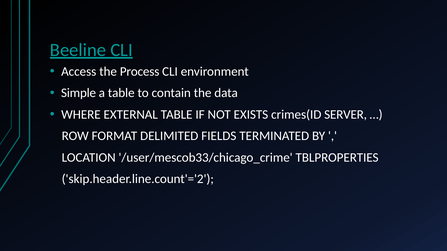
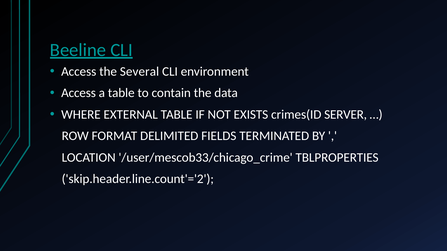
Process: Process -> Several
Simple at (79, 93): Simple -> Access
